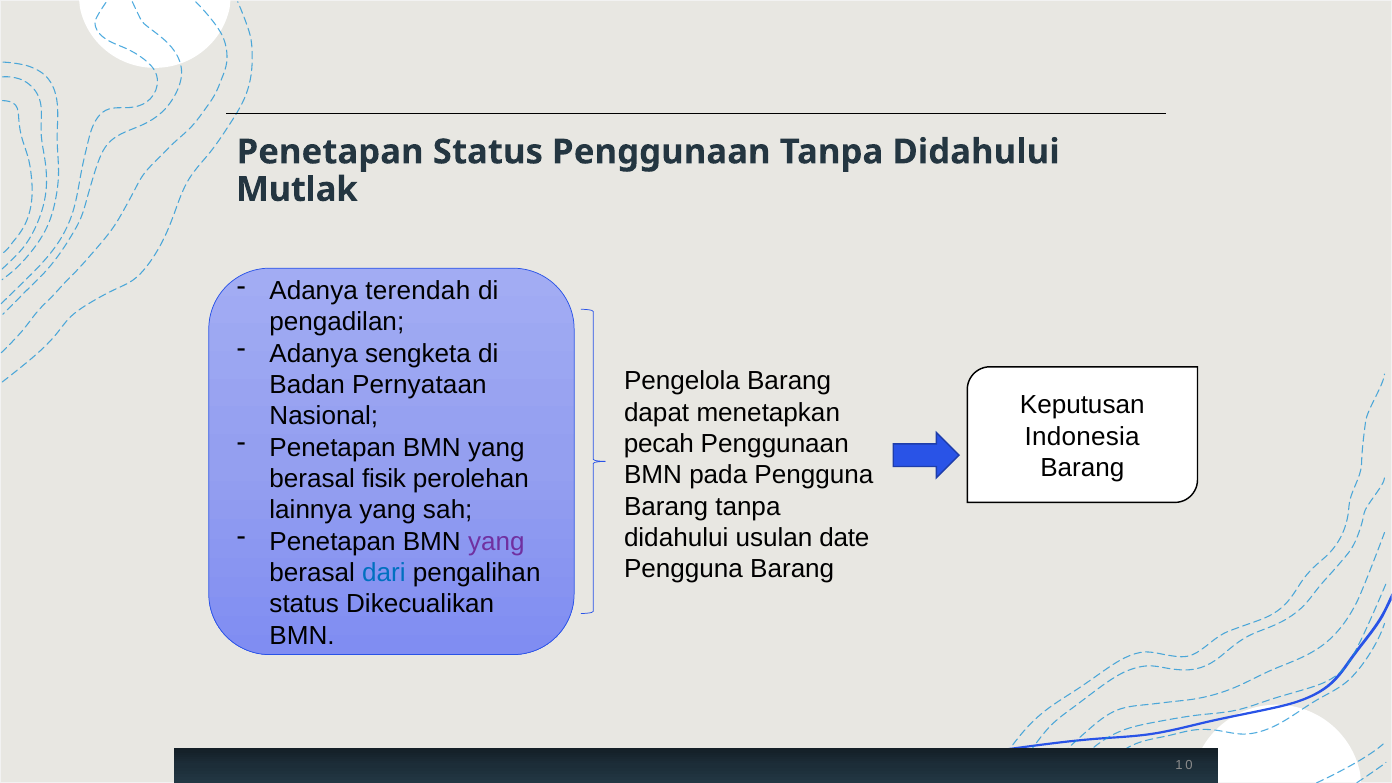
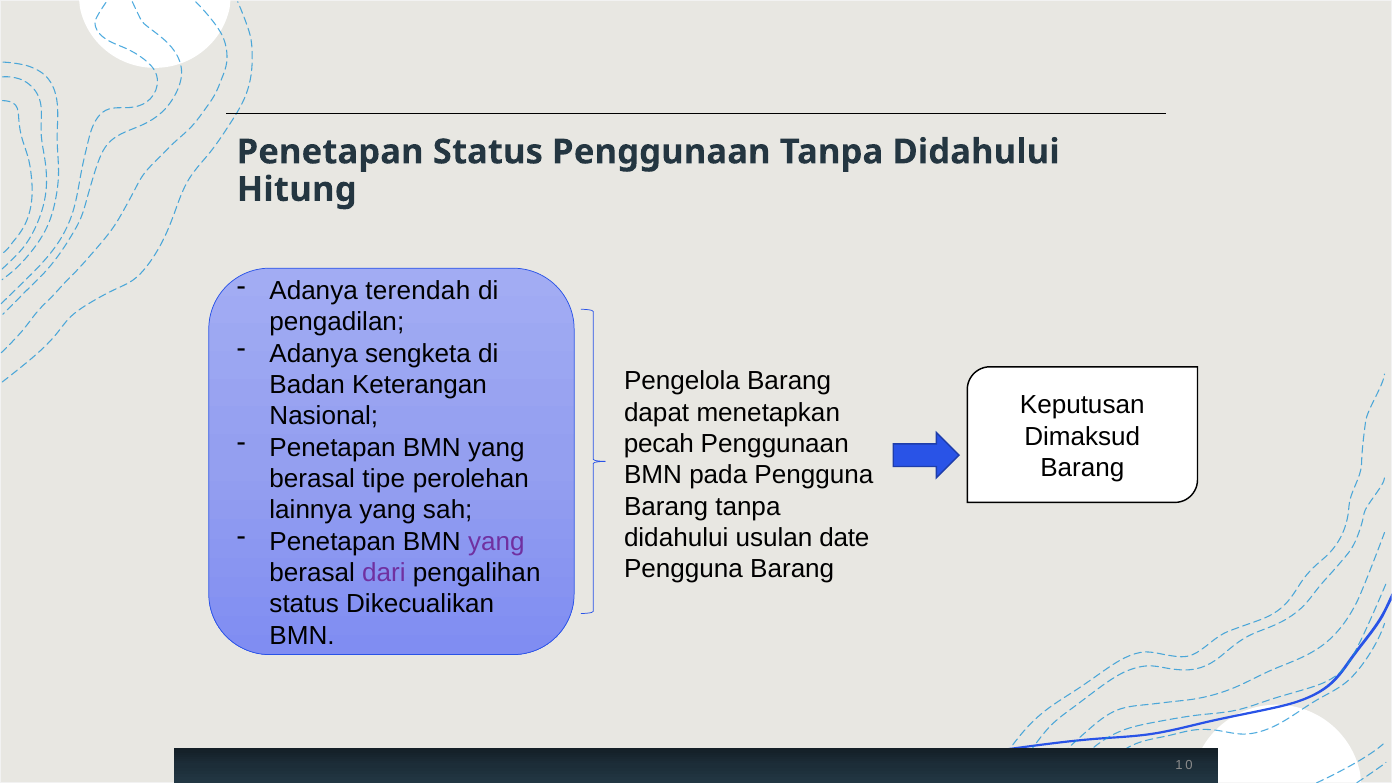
Mutlak: Mutlak -> Hitung
Pernyataan: Pernyataan -> Keterangan
Indonesia: Indonesia -> Dimaksud
fisik: fisik -> tipe
dari colour: blue -> purple
